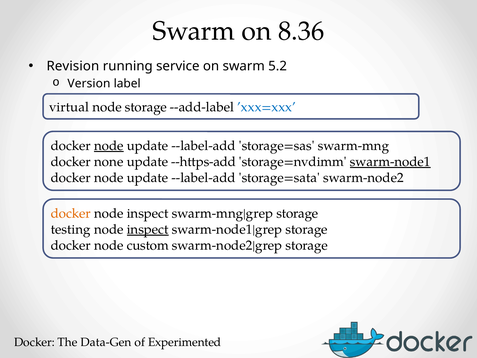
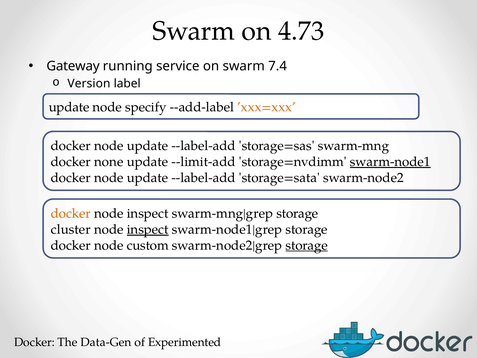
8.36: 8.36 -> 4.73
Revision: Revision -> Gateway
5.2: 5.2 -> 7.4
virtual at (69, 107): virtual -> update
node storage: storage -> specify
’xxx=xxx colour: blue -> orange
node at (109, 146) underline: present -> none
--https-add: --https-add -> --limit-add
testing: testing -> cluster
storage at (307, 245) underline: none -> present
